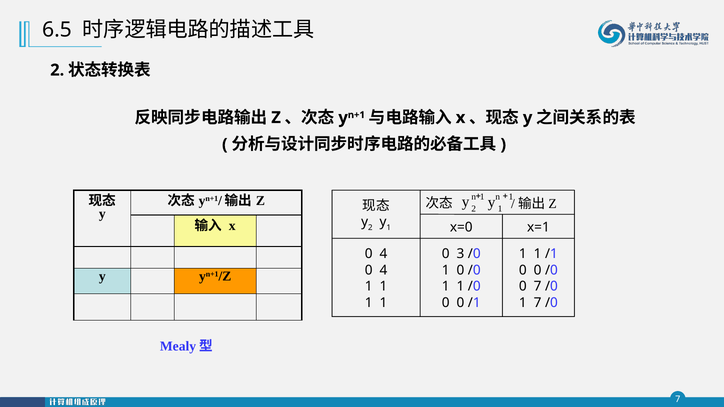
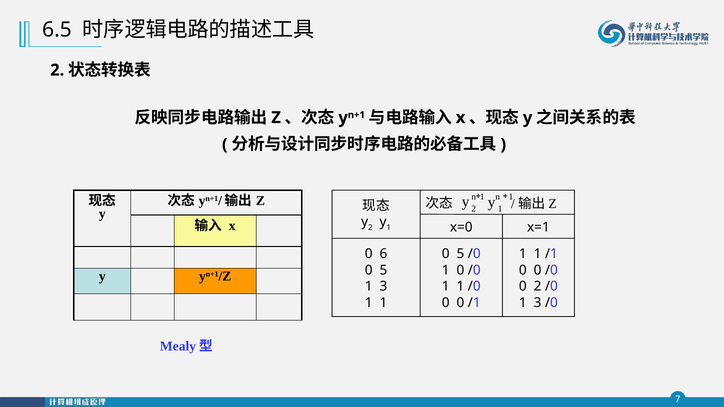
4 at (383, 254): 4 -> 6
3 at (460, 254): 3 -> 5
4 at (383, 270): 4 -> 5
1 at (383, 287): 1 -> 3
0 7: 7 -> 2
7 at (538, 303): 7 -> 3
